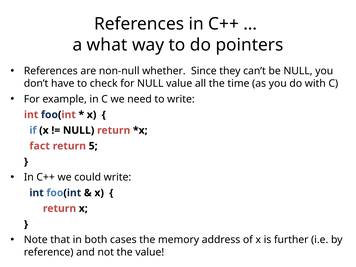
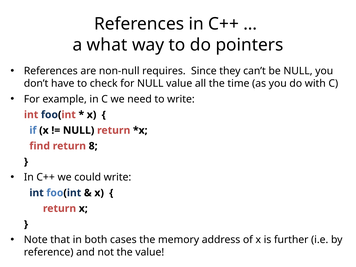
whether: whether -> requires
fact: fact -> find
5: 5 -> 8
